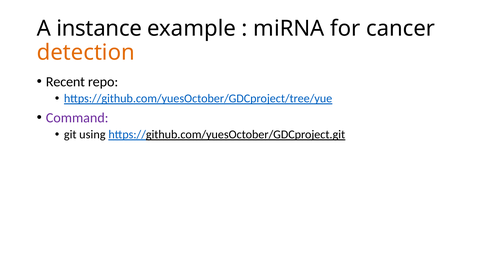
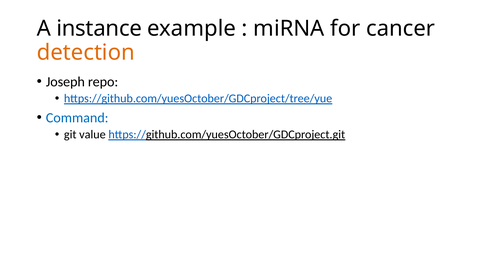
Recent: Recent -> Joseph
Command colour: purple -> blue
using: using -> value
